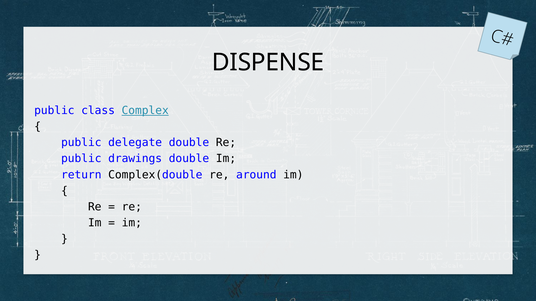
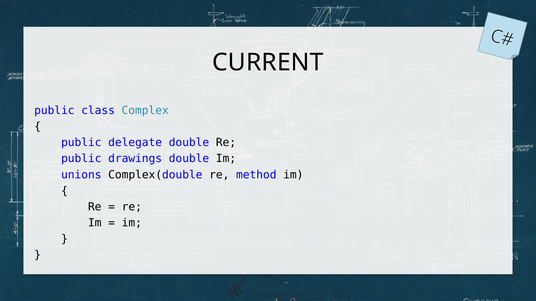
DISPENSE: DISPENSE -> CURRENT
Complex underline: present -> none
return: return -> unions
around: around -> method
